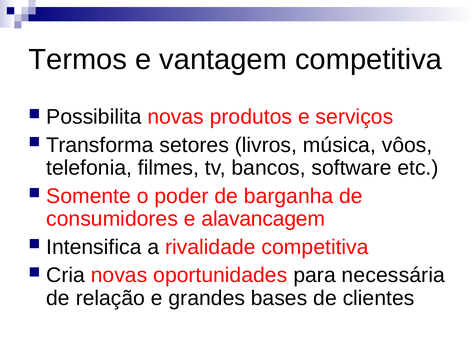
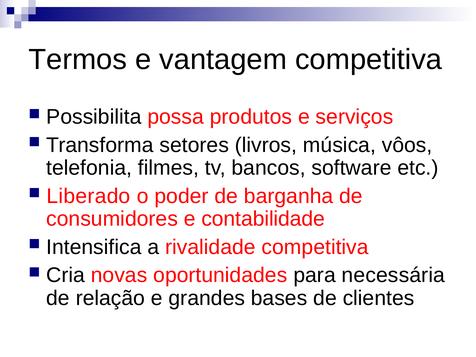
Possibilita novas: novas -> possa
Somente: Somente -> Liberado
alavancagem: alavancagem -> contabilidade
